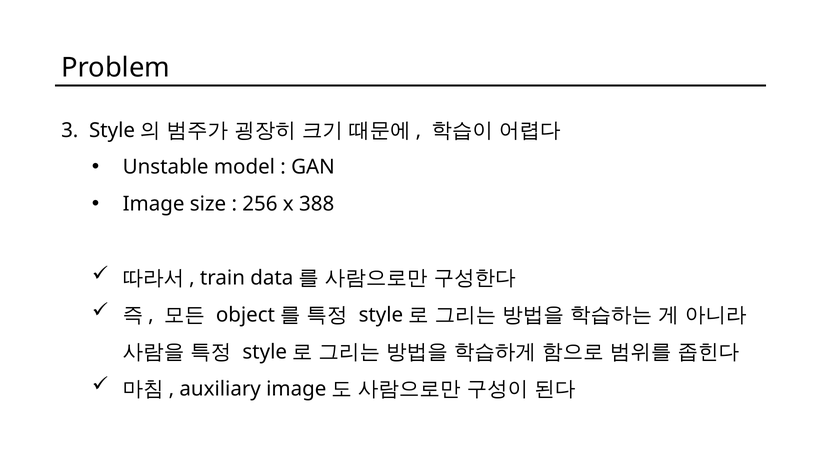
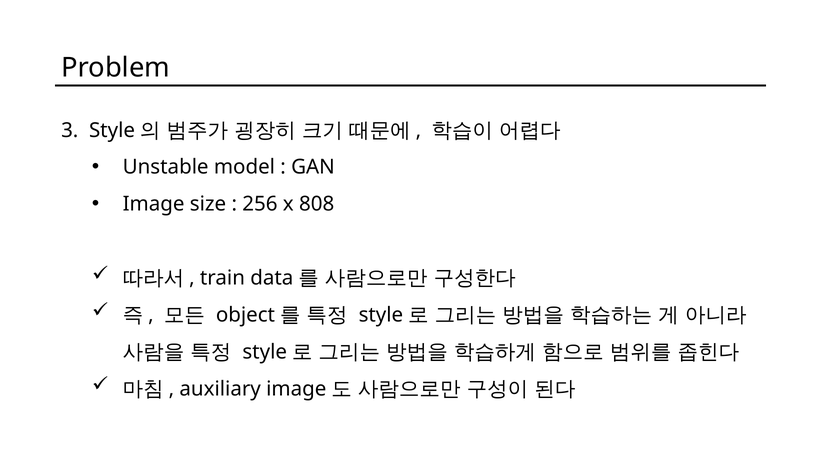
388: 388 -> 808
